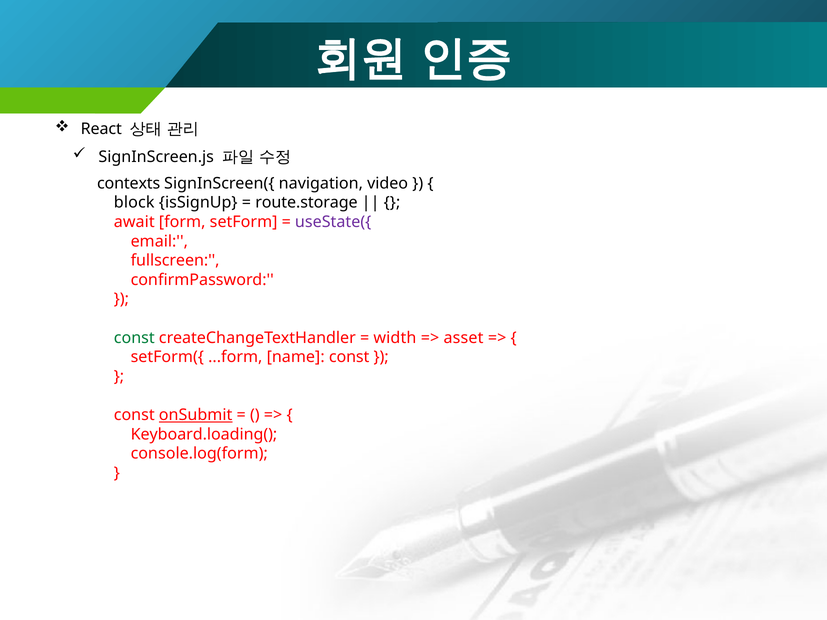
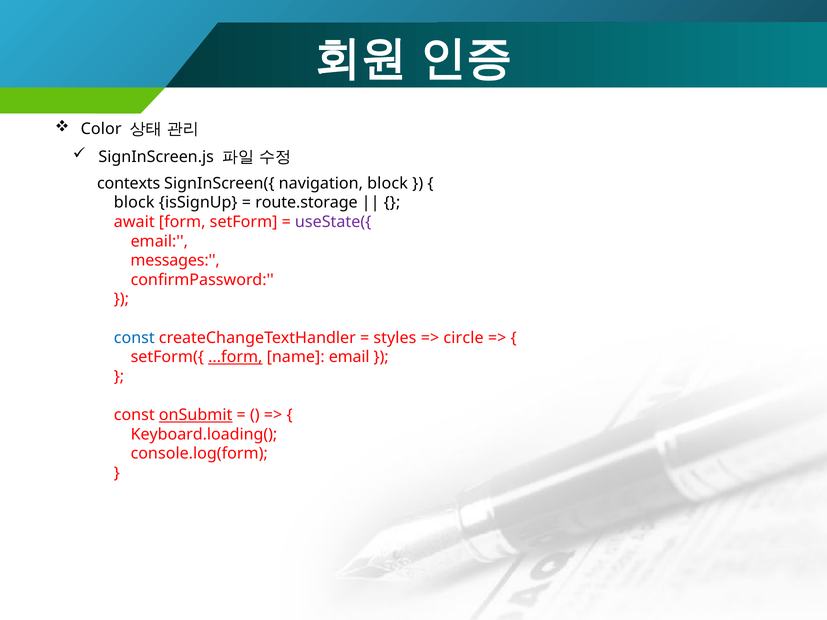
React: React -> Color
navigation video: video -> block
fullscreen: fullscreen -> messages
const at (134, 338) colour: green -> blue
width: width -> styles
asset: asset -> circle
...form underline: none -> present
name const: const -> email
